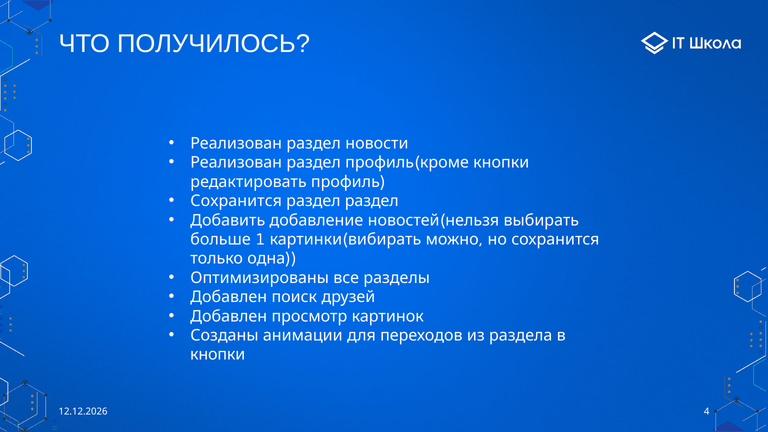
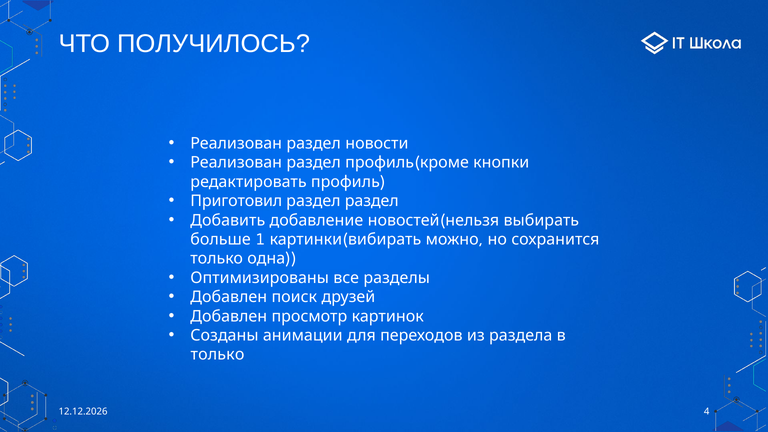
Сохранится at (236, 201): Сохранится -> Приготовил
кнопки at (218, 355): кнопки -> только
